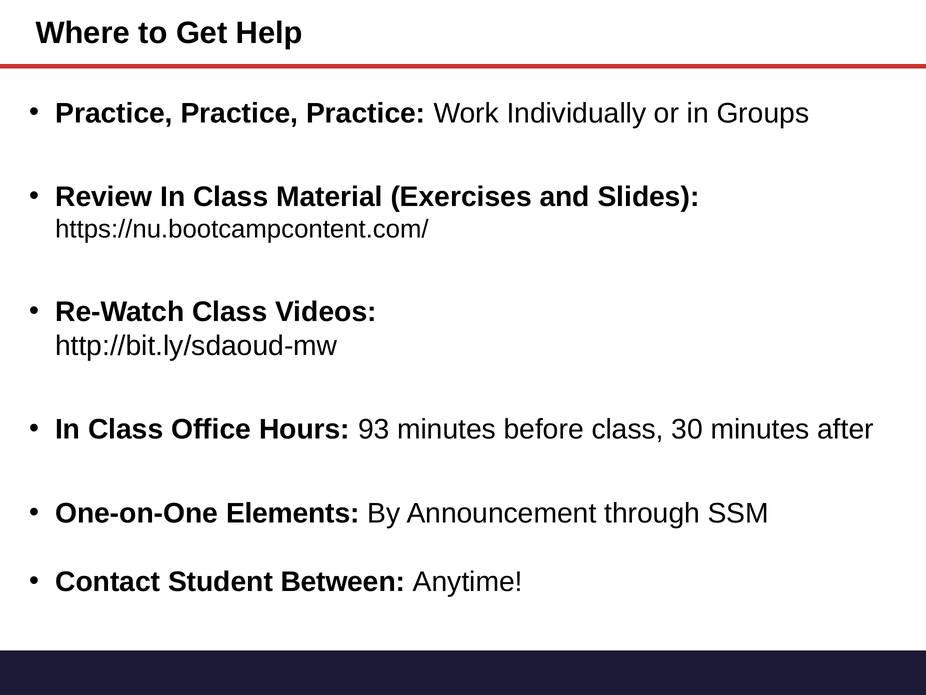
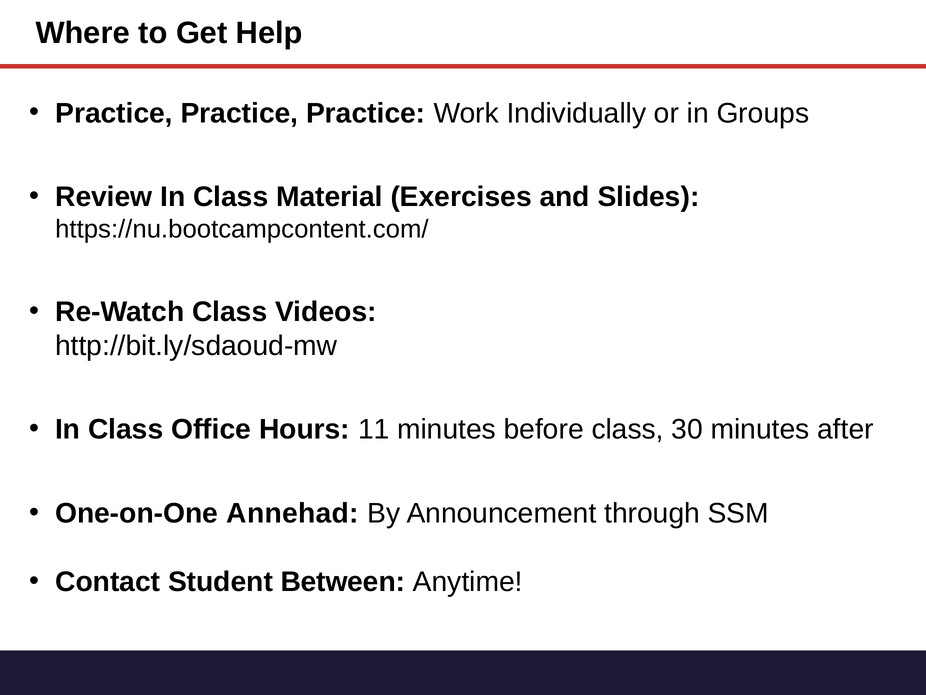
93: 93 -> 11
Elements: Elements -> Annehad
